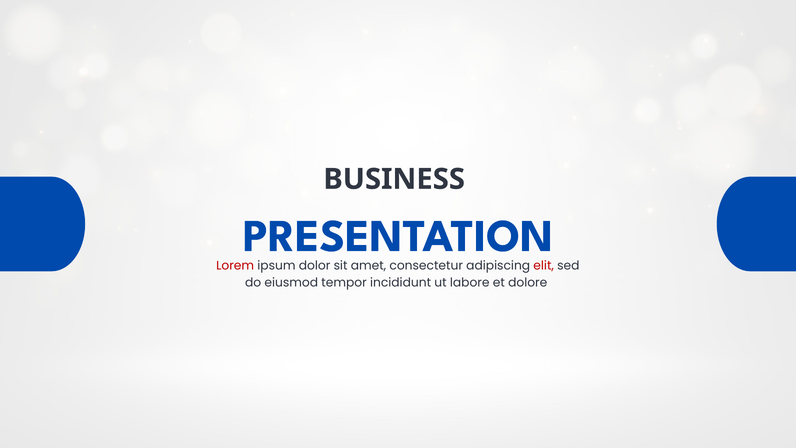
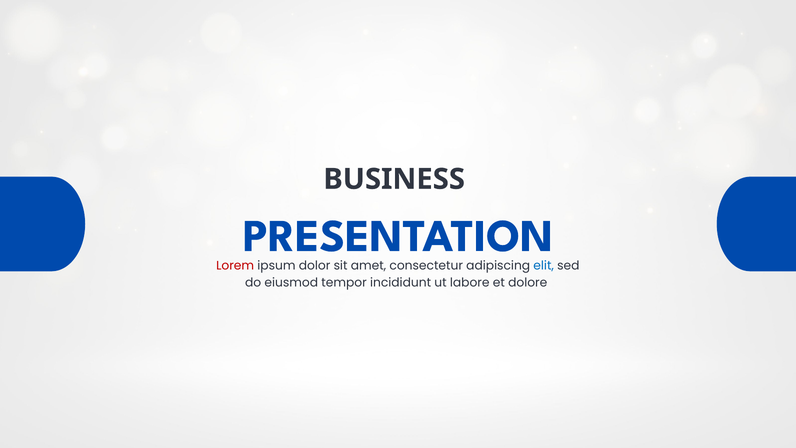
elit colour: red -> blue
